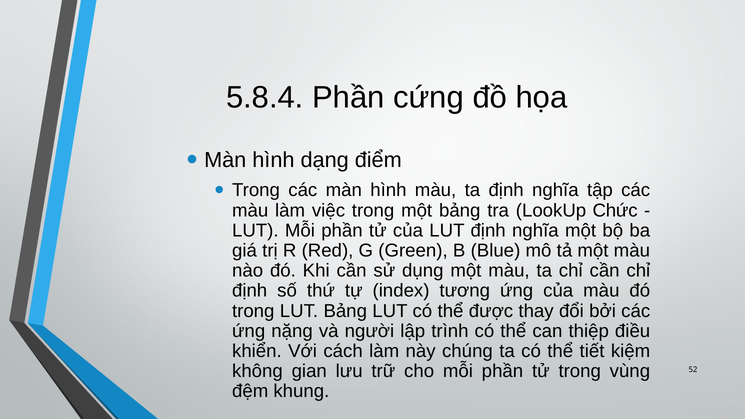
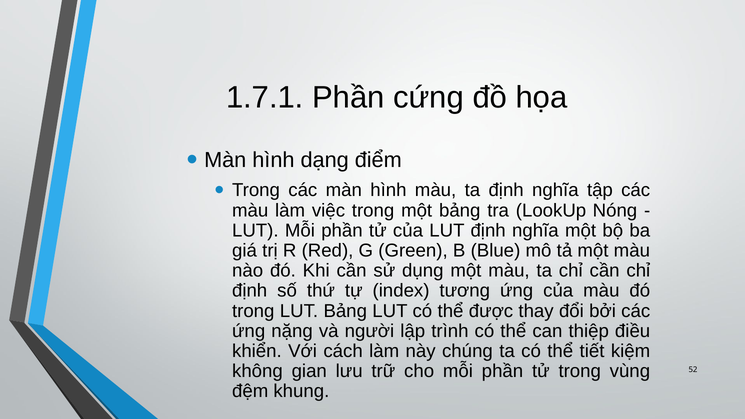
5.8.4: 5.8.4 -> 1.7.1
Chức: Chức -> Nóng
